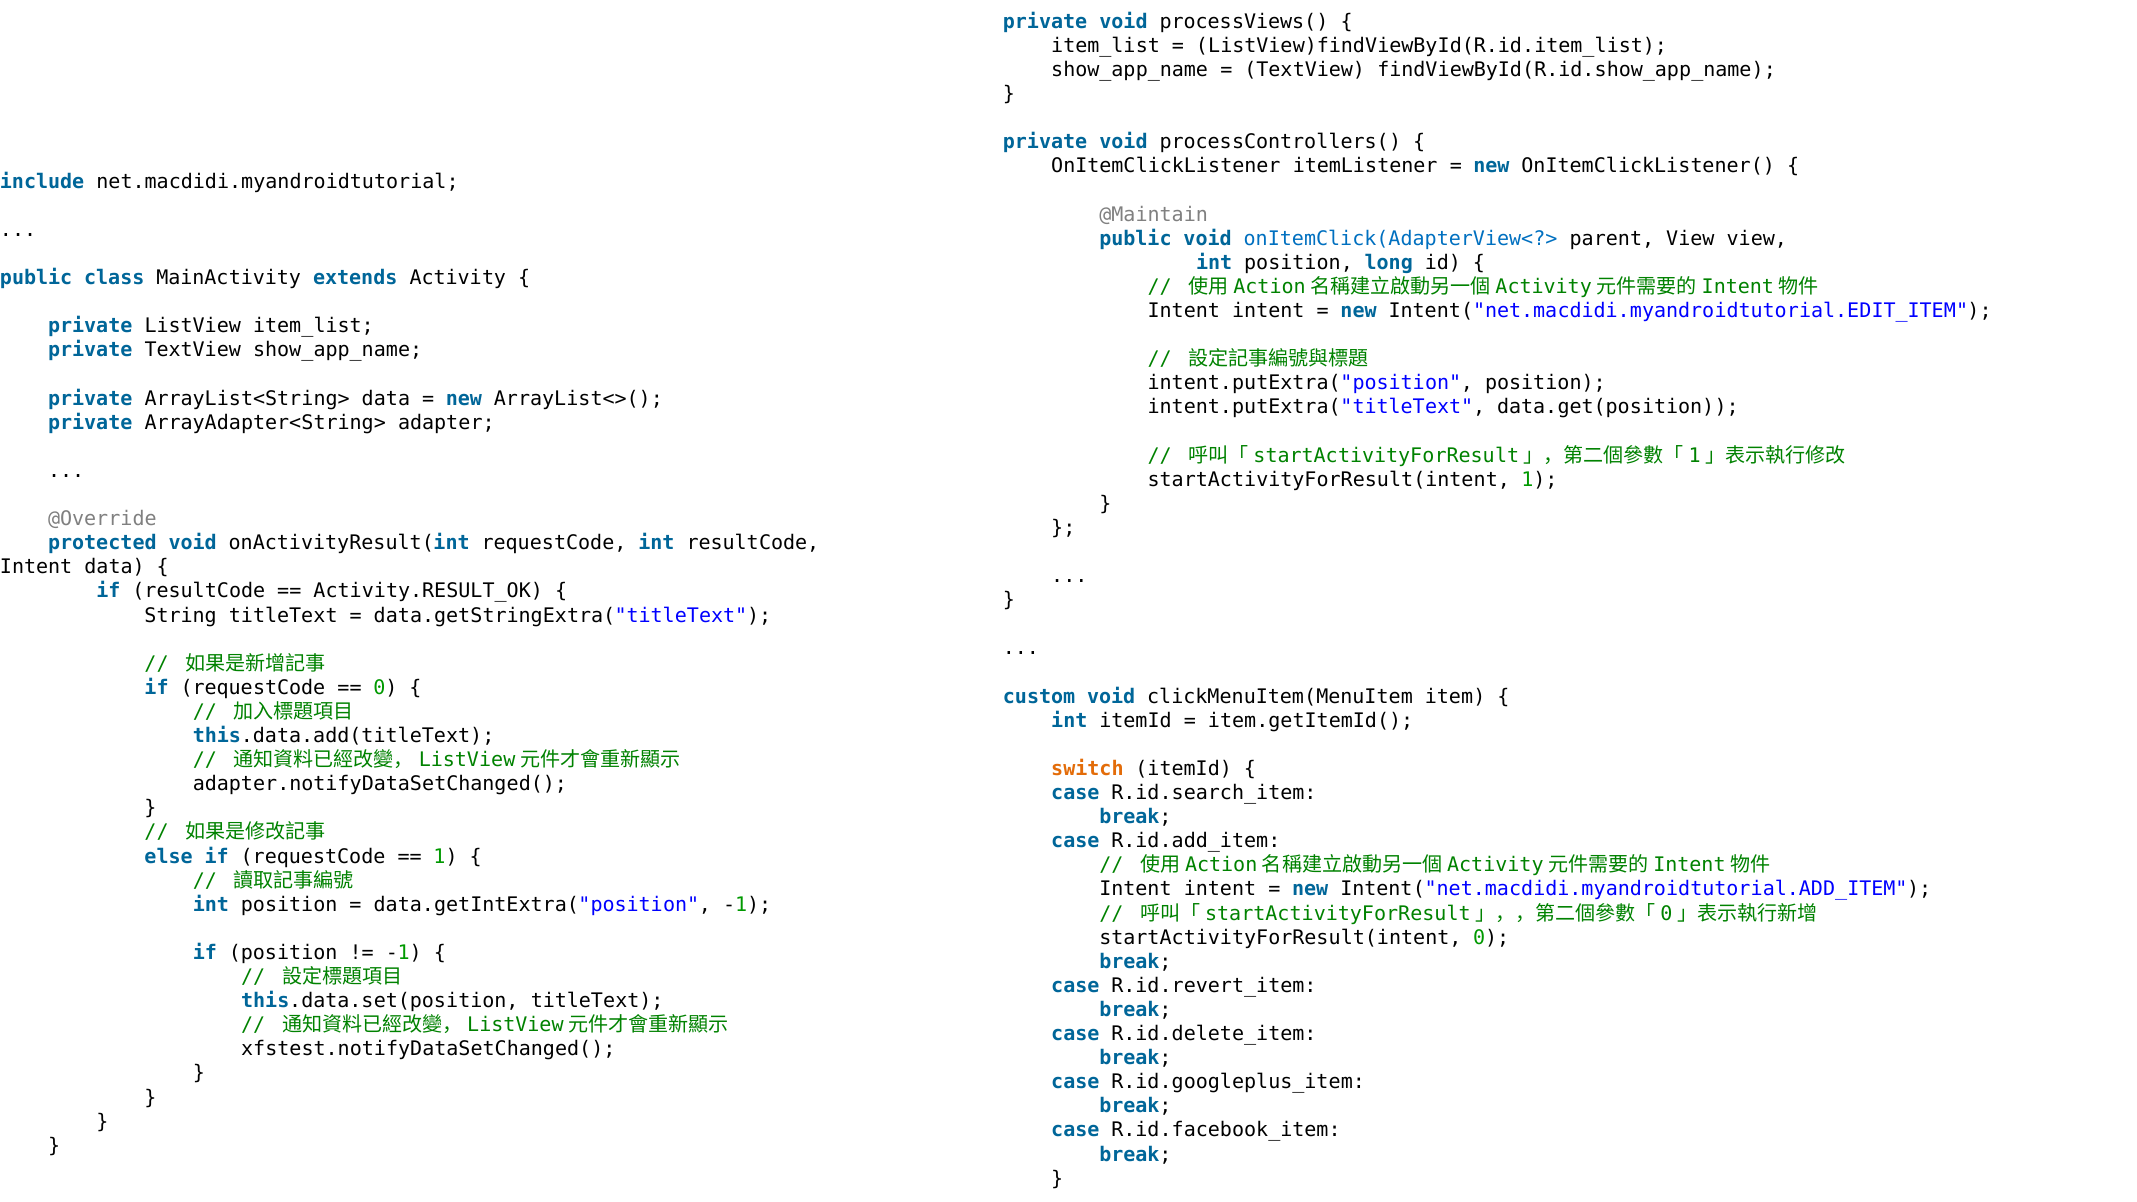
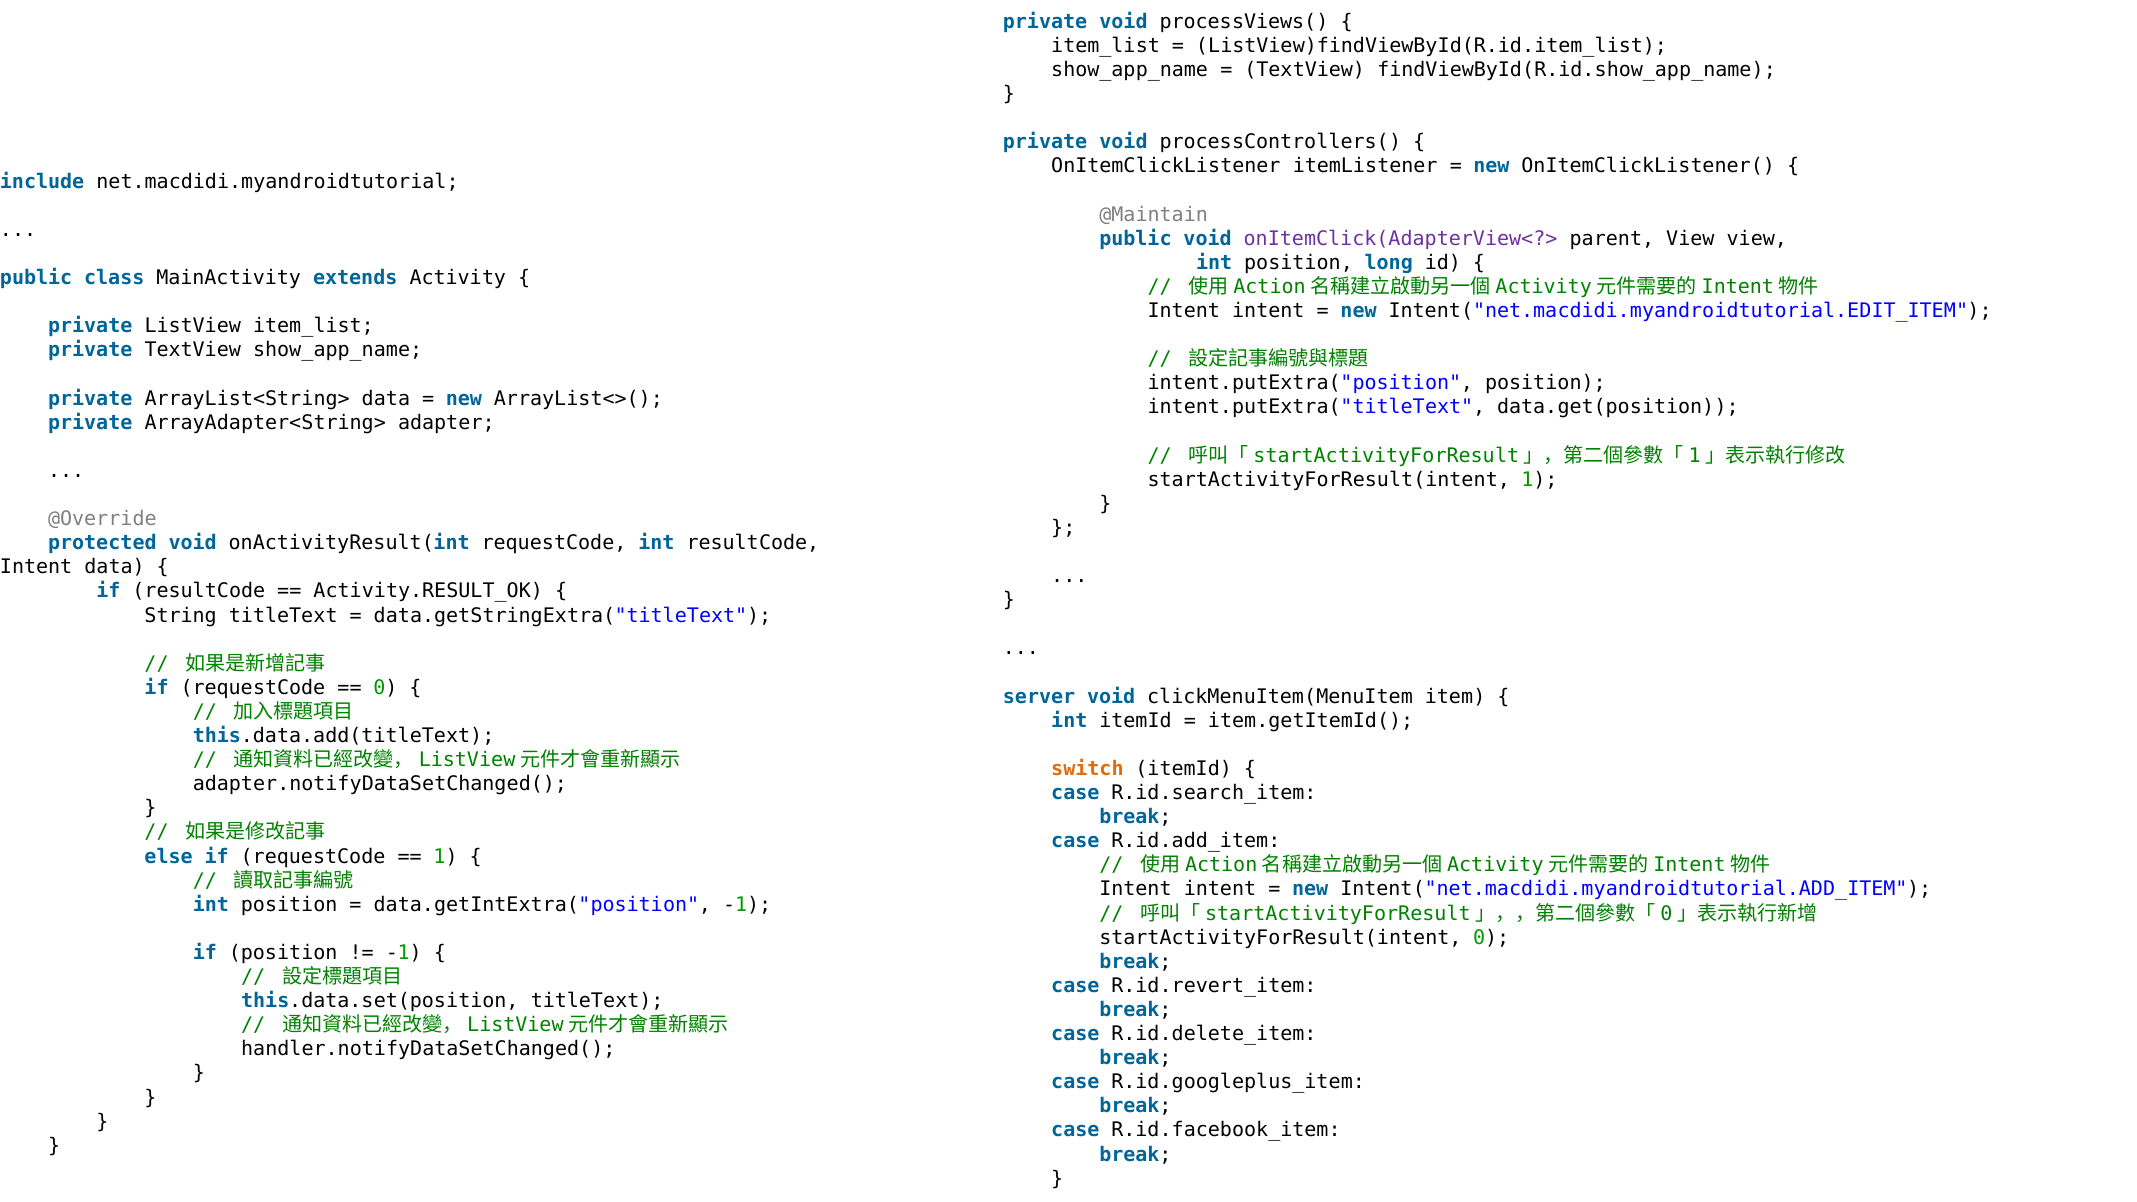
onItemClick(AdapterView<?> colour: blue -> purple
custom: custom -> server
xfstest.notifyDataSetChanged(: xfstest.notifyDataSetChanged( -> handler.notifyDataSetChanged(
